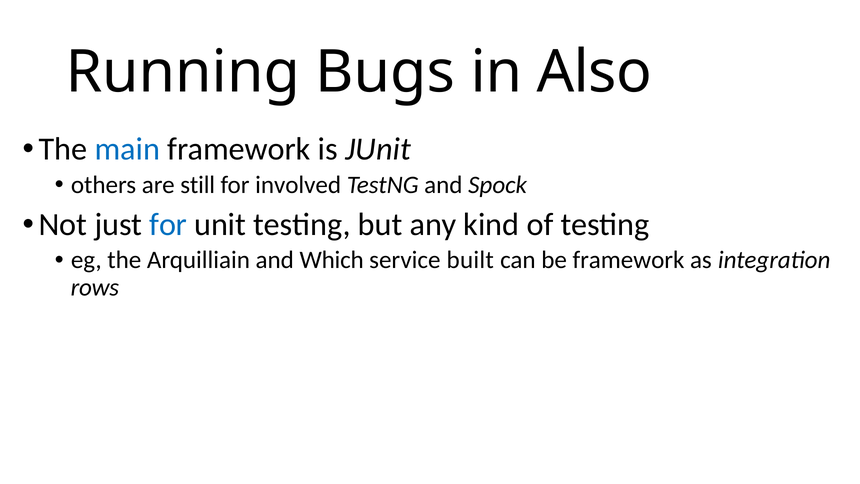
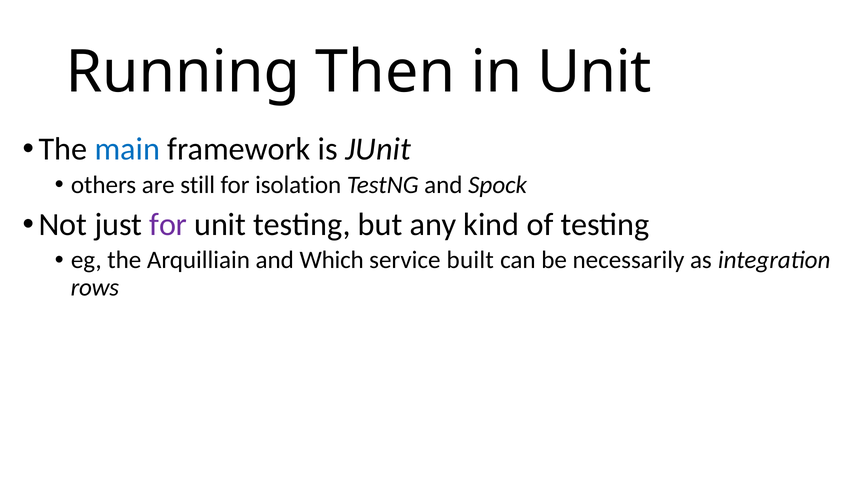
Bugs: Bugs -> Then
in Also: Also -> Unit
involved: involved -> isolation
for at (168, 225) colour: blue -> purple
be framework: framework -> necessarily
